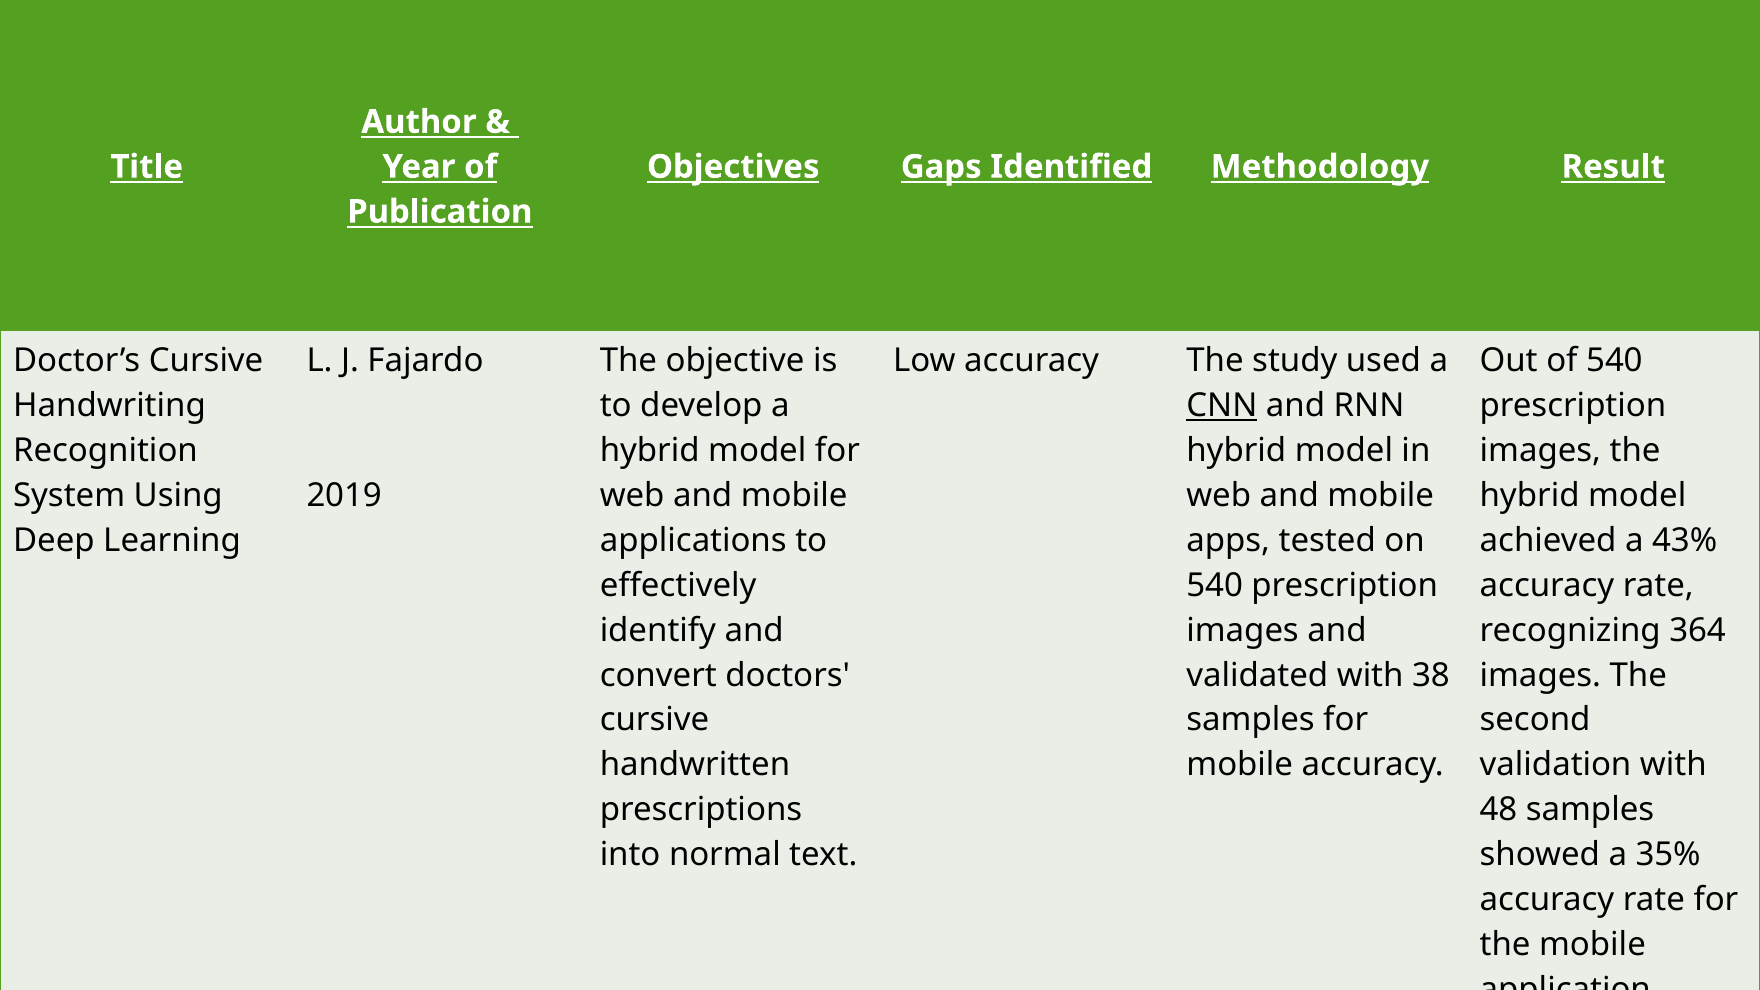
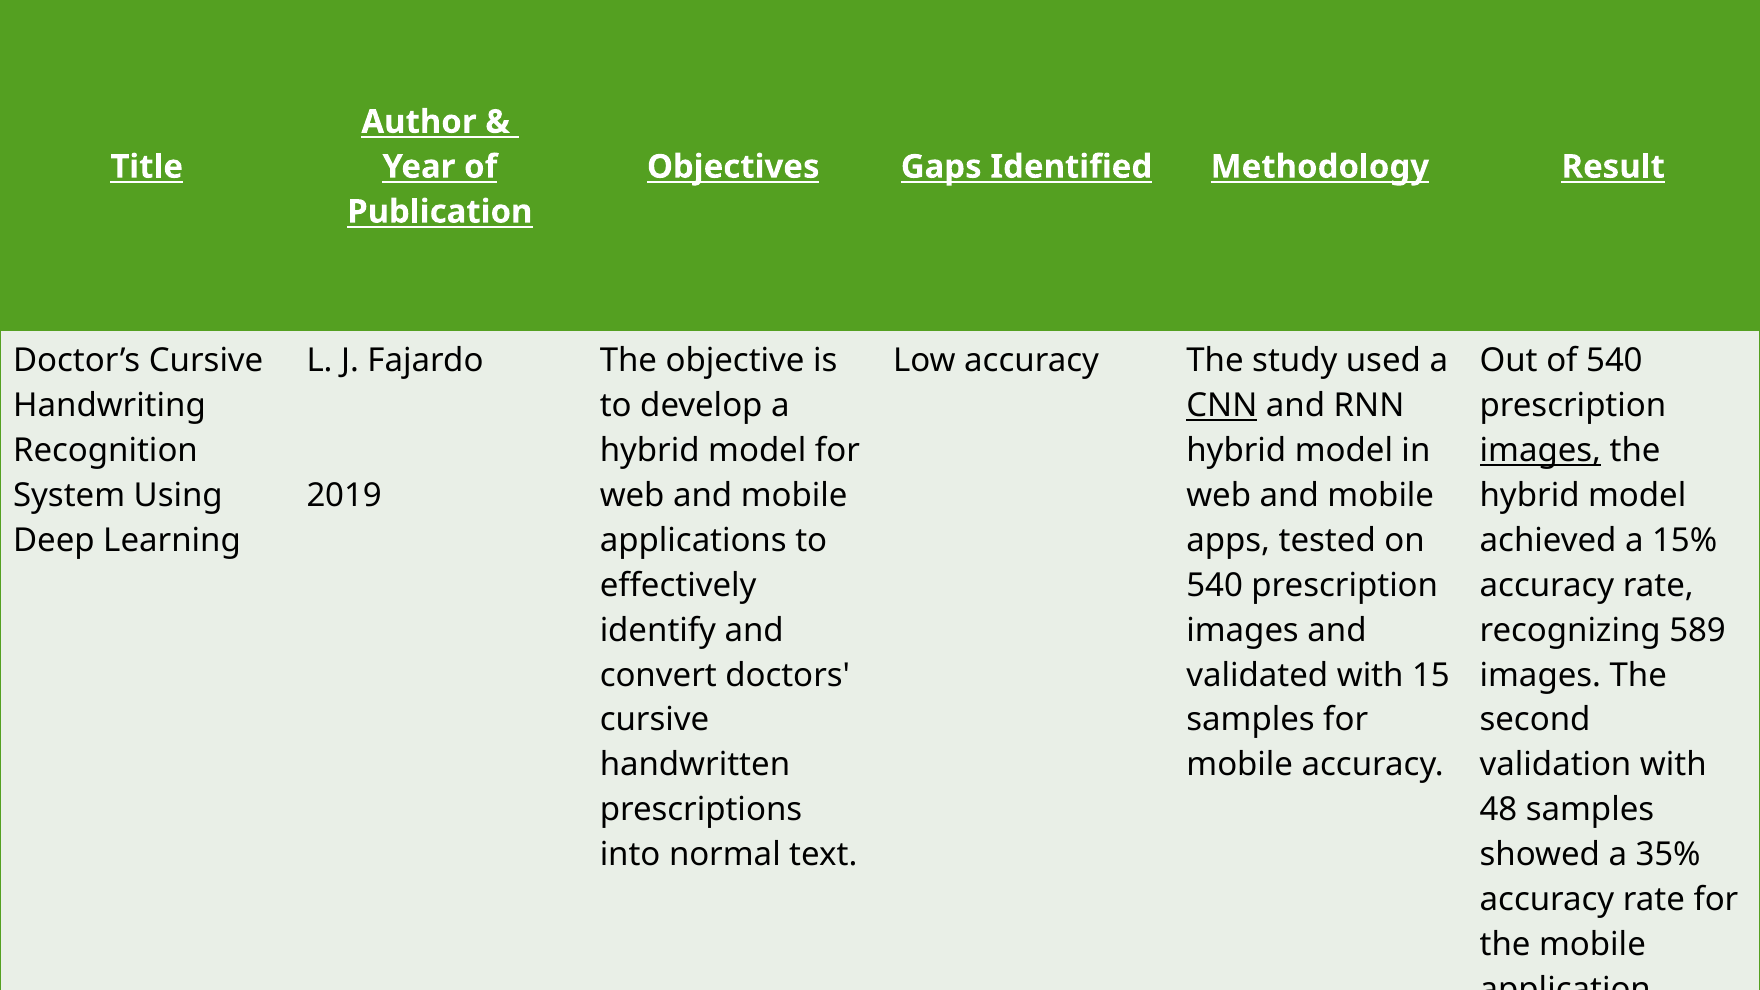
images at (1540, 451) underline: none -> present
43%: 43% -> 15%
364: 364 -> 589
38: 38 -> 15
